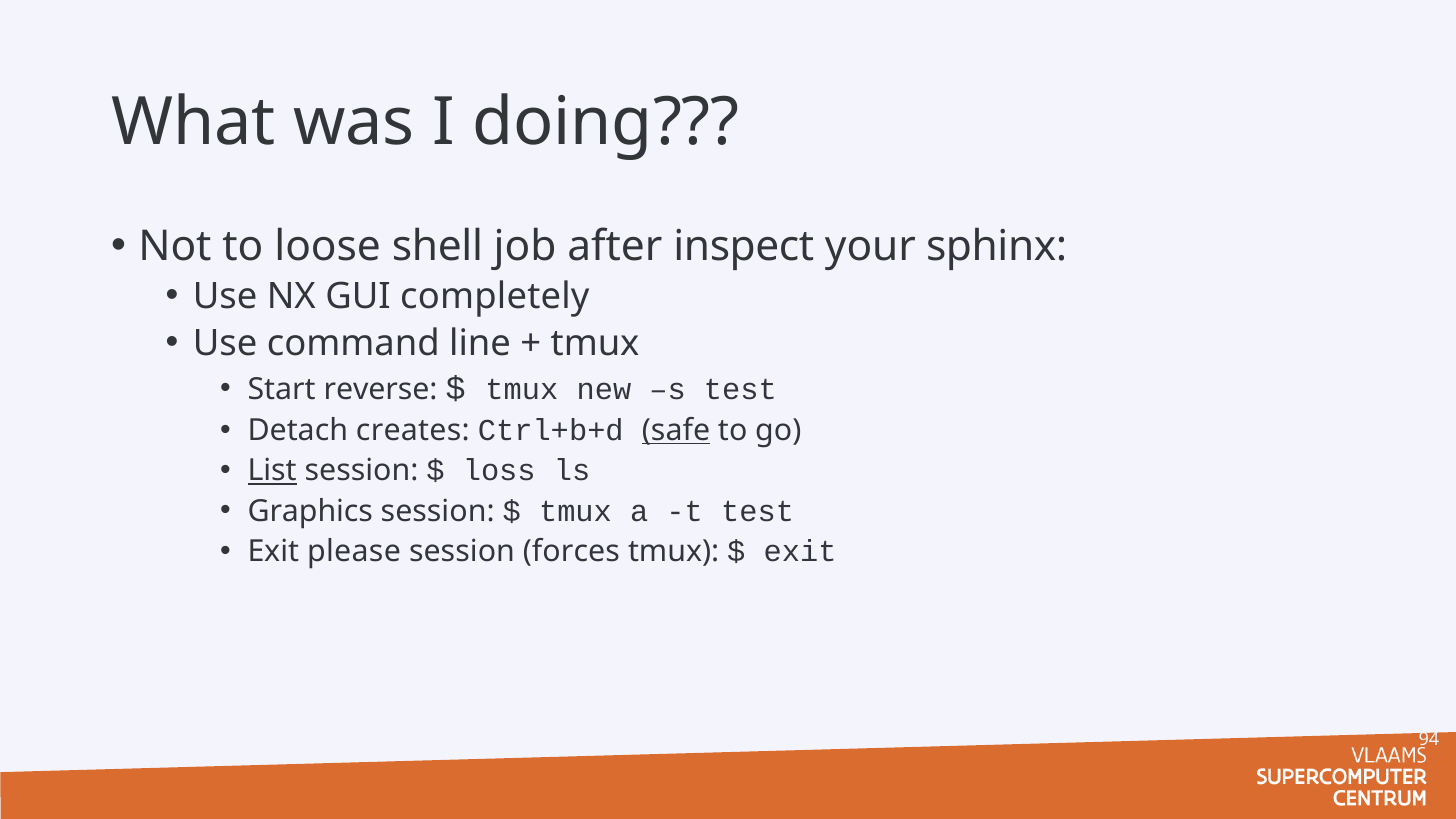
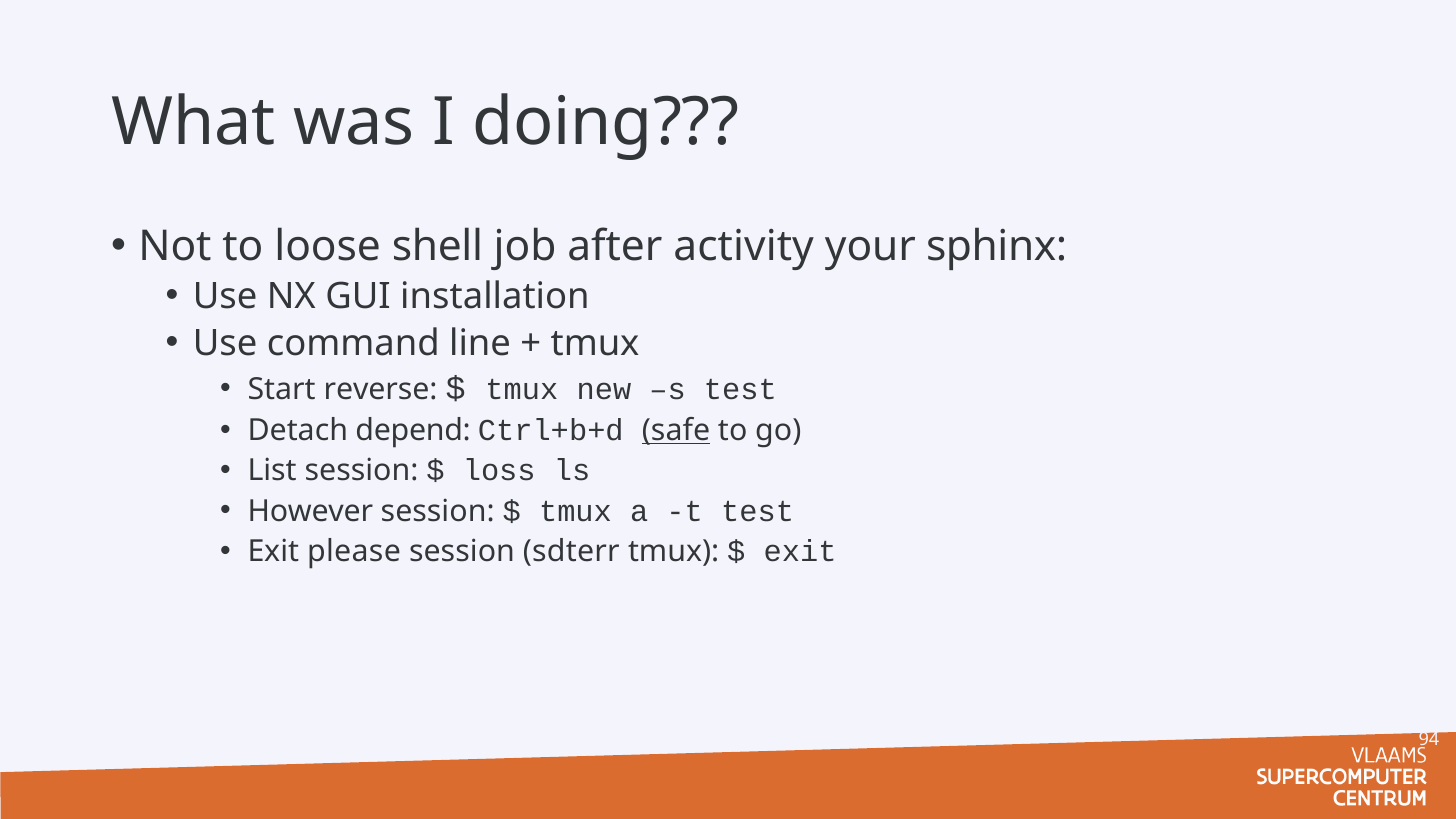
inspect: inspect -> activity
completely: completely -> installation
creates: creates -> depend
List underline: present -> none
Graphics: Graphics -> However
forces: forces -> sdterr
